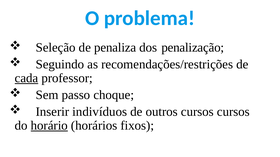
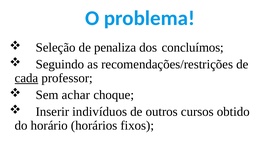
penalização: penalização -> concluímos
passo: passo -> achar
cursos cursos: cursos -> obtido
horário underline: present -> none
